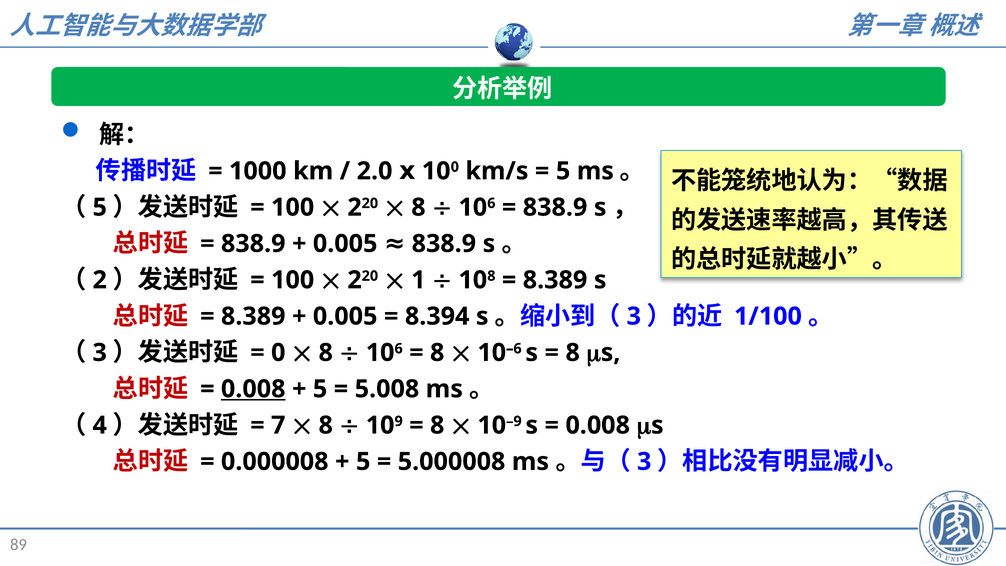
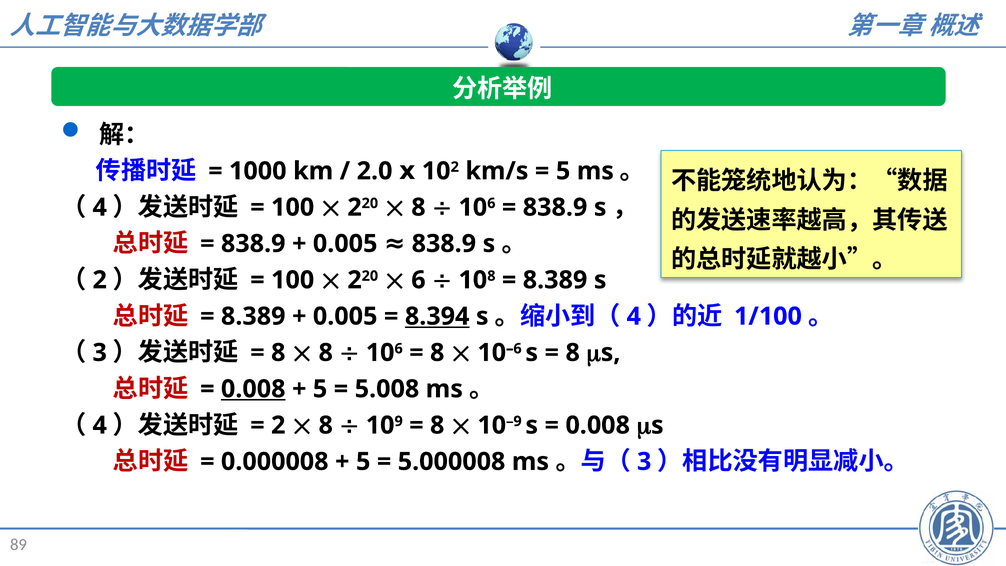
ⅹ 0: 0 -> 2
5 at (100, 207): 5 -> 4
1: 1 -> 6
8.394 underline: none -> present
3 at (634, 316): 3 -> 4
0 at (278, 353): 0 -> 8
7 at (278, 425): 7 -> 2
